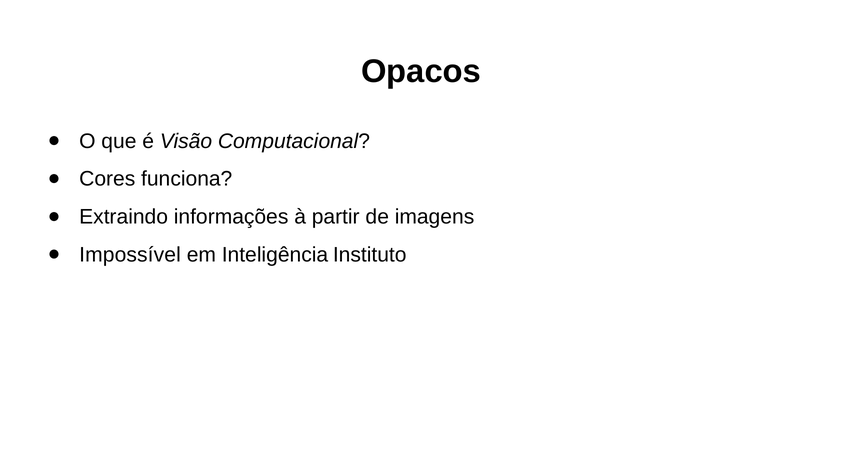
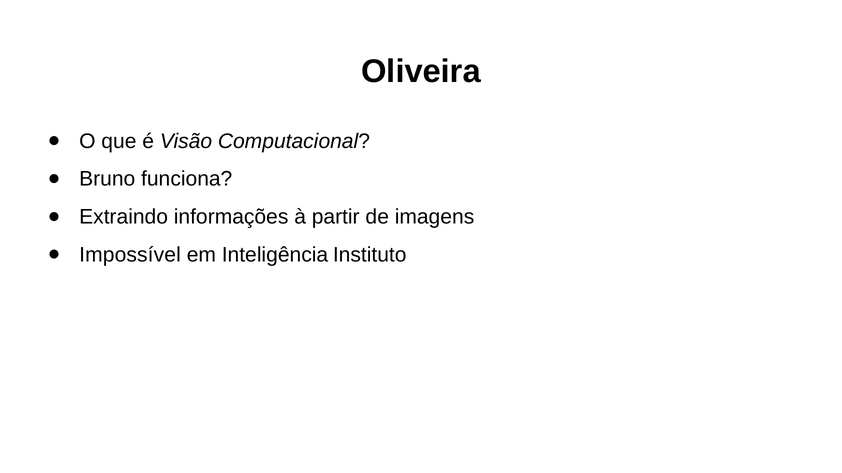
Opacos: Opacos -> Oliveira
Cores: Cores -> Bruno
